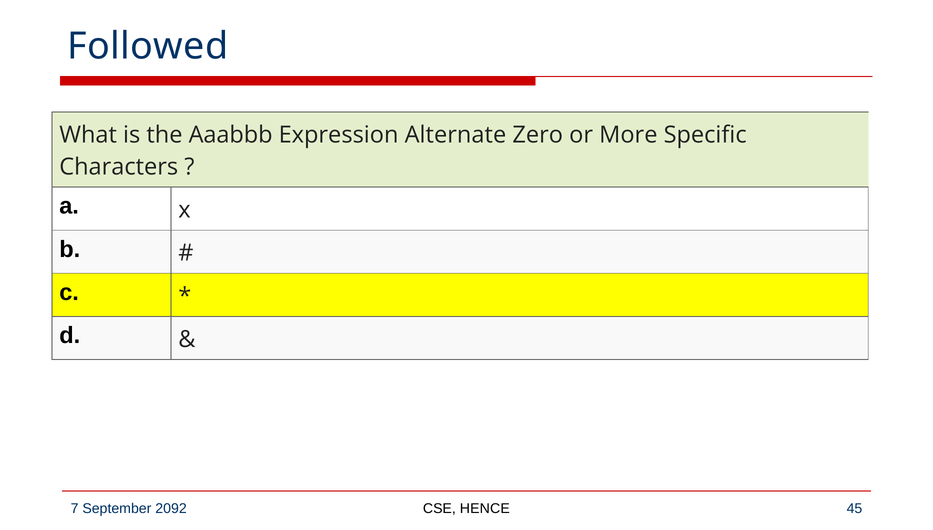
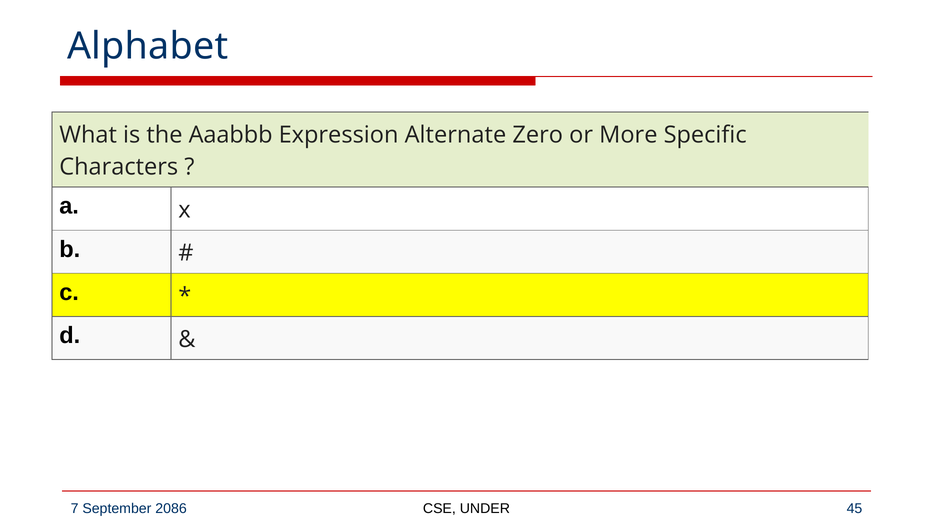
Followed: Followed -> Alphabet
2092: 2092 -> 2086
HENCE: HENCE -> UNDER
